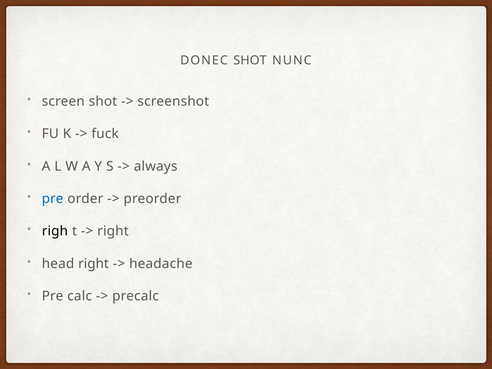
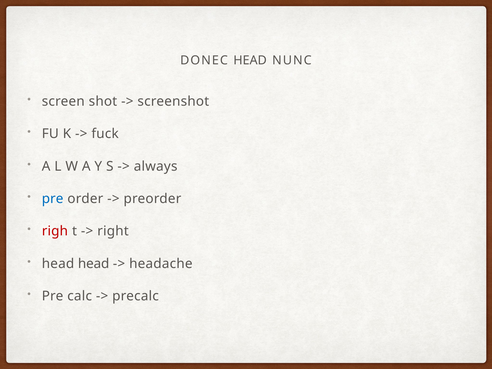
DONEC SHOT: SHOT -> HEAD
righ colour: black -> red
head right: right -> head
